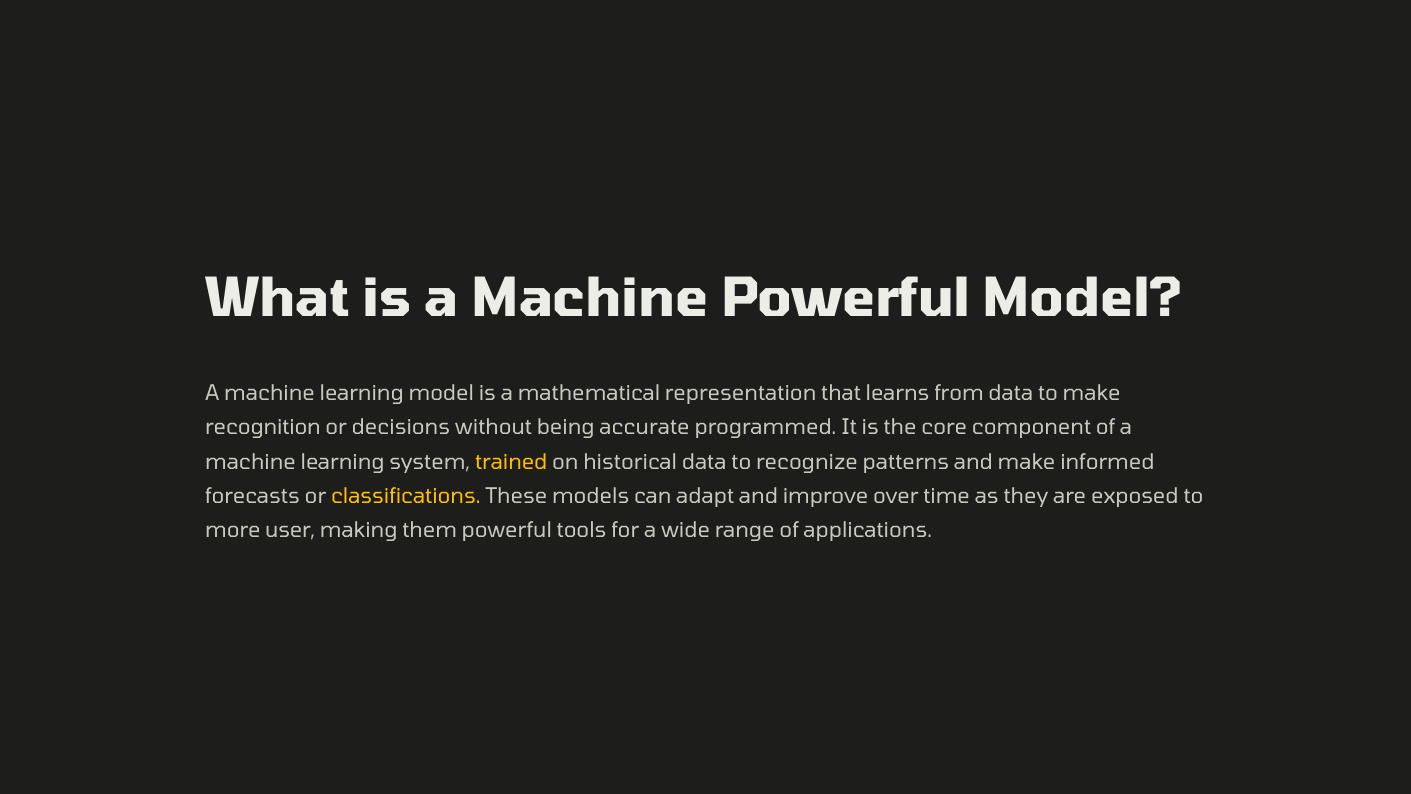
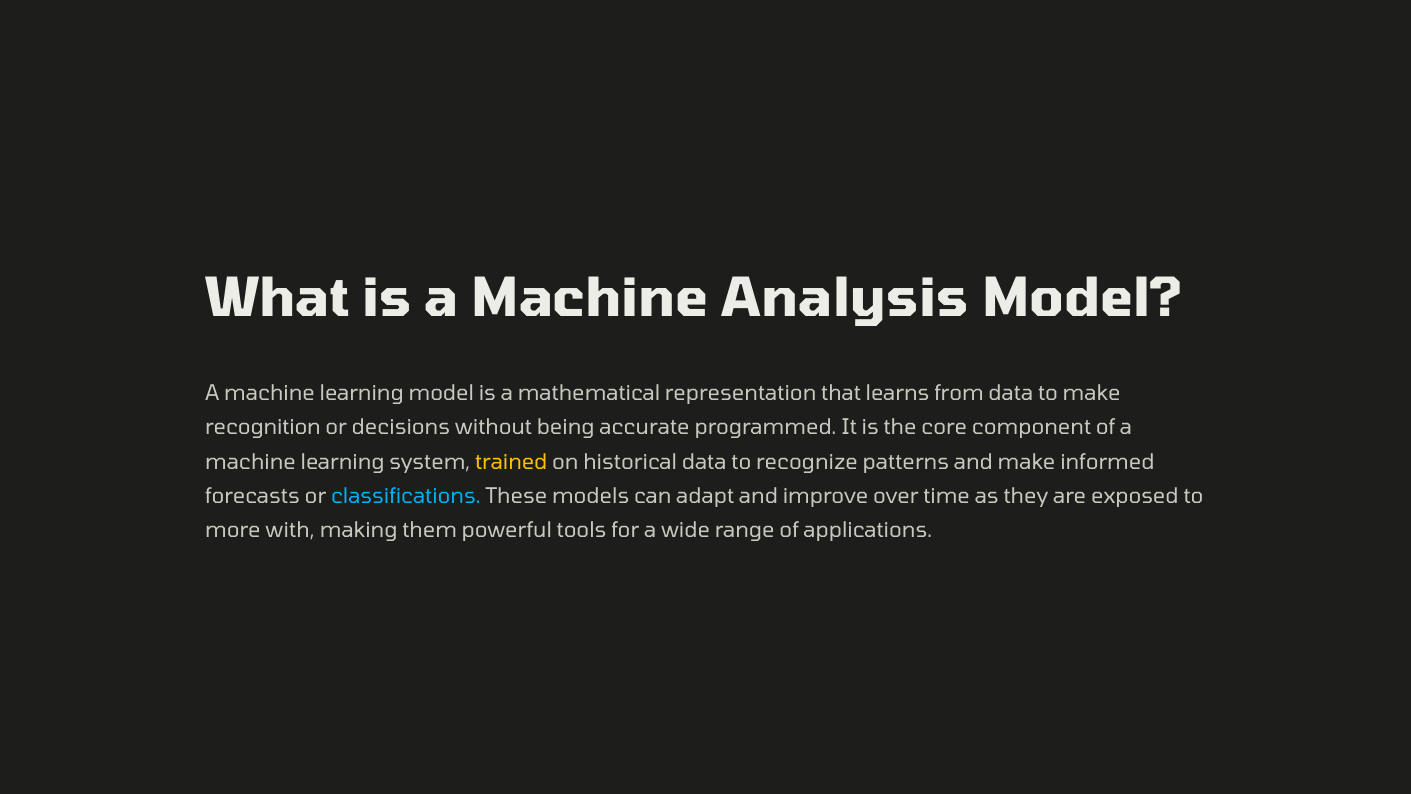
Machine Powerful: Powerful -> Analysis
classifications colour: yellow -> light blue
user: user -> with
